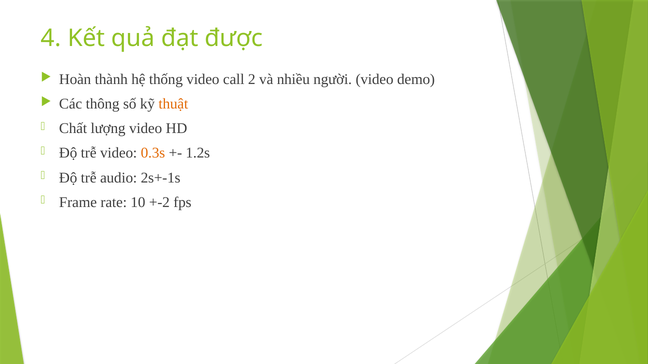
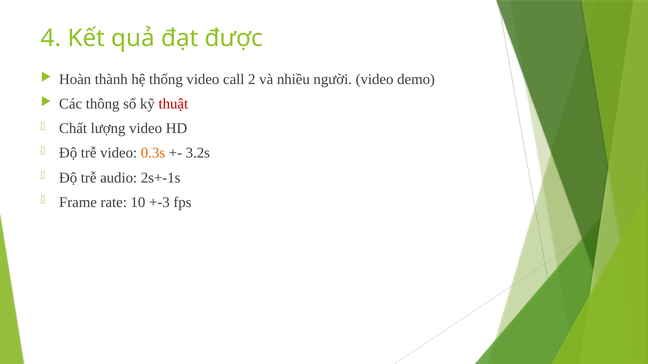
thuật colour: orange -> red
1.2s: 1.2s -> 3.2s
+-2: +-2 -> +-3
